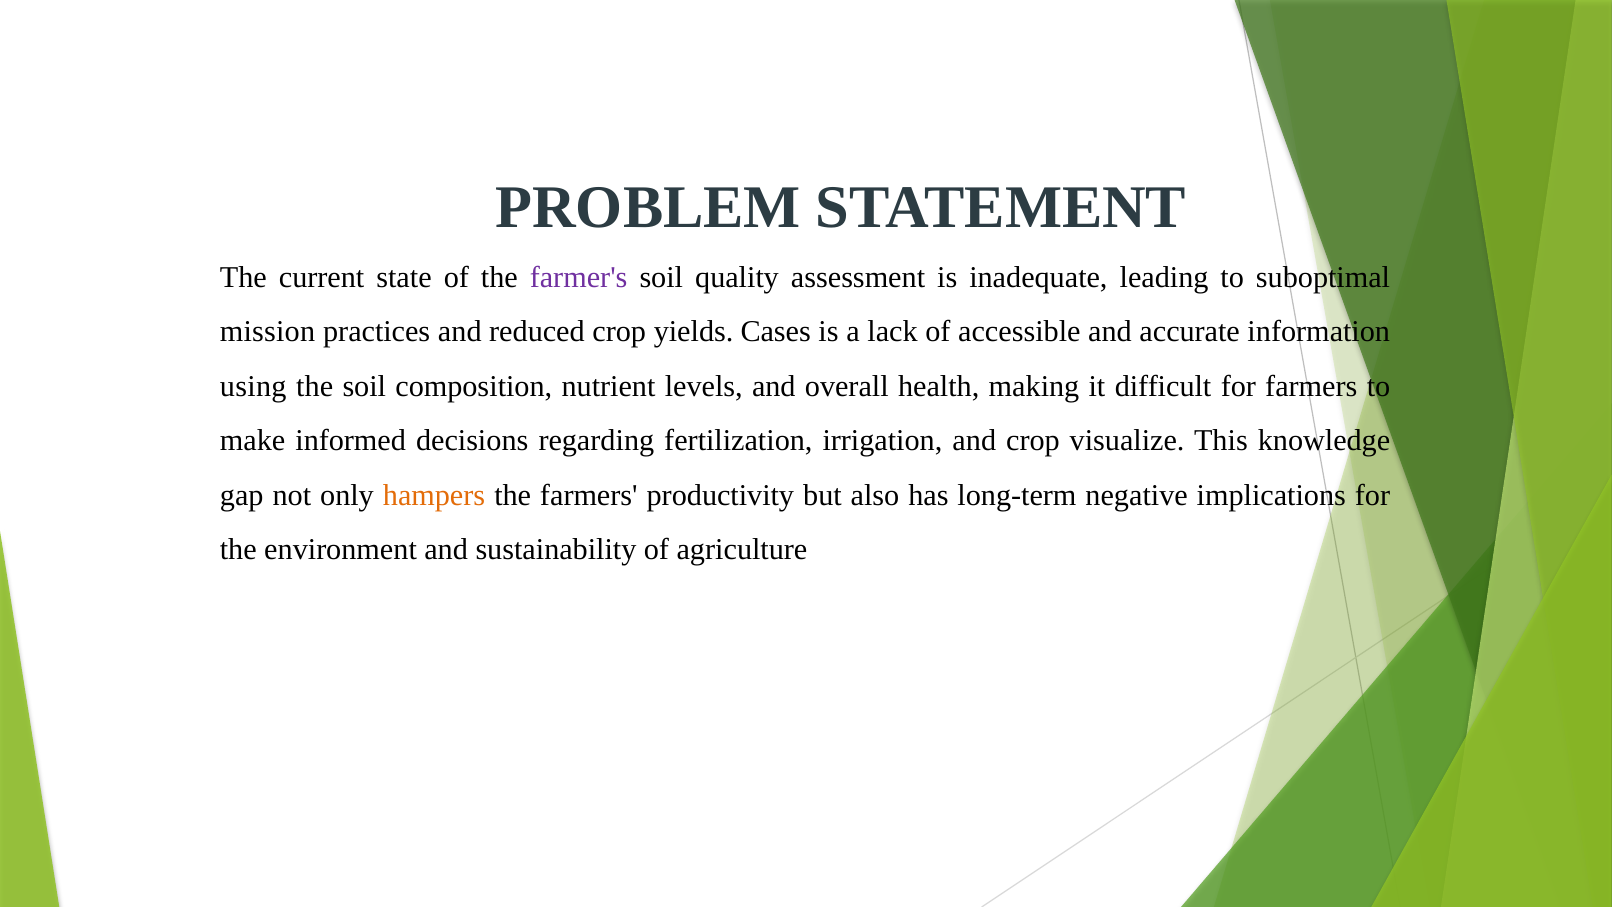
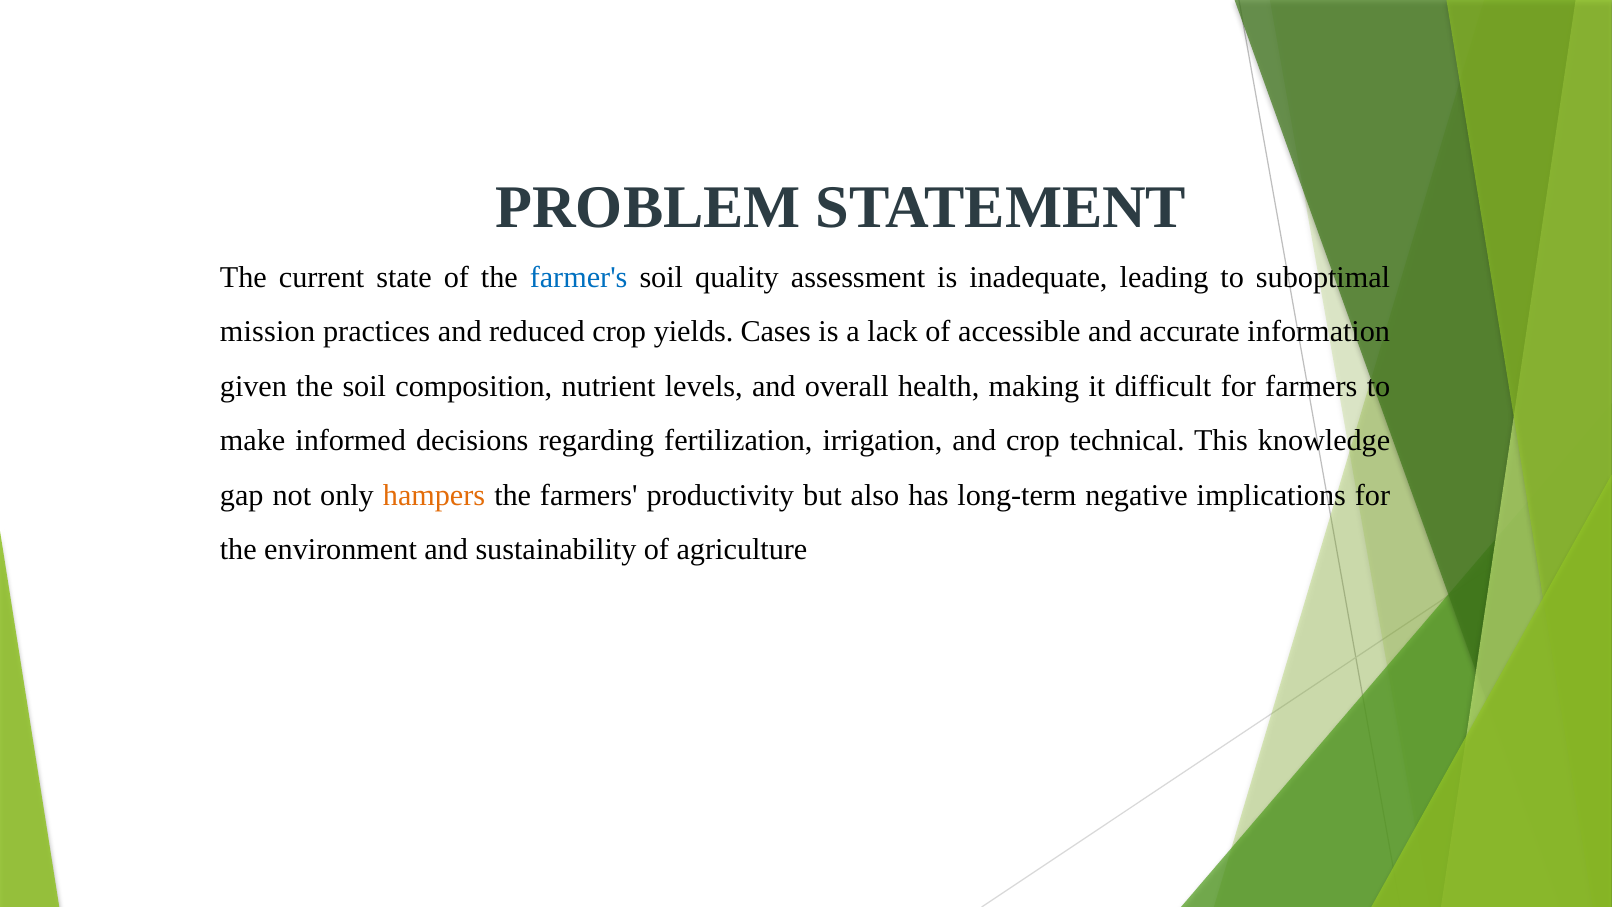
farmer's colour: purple -> blue
using: using -> given
visualize: visualize -> technical
